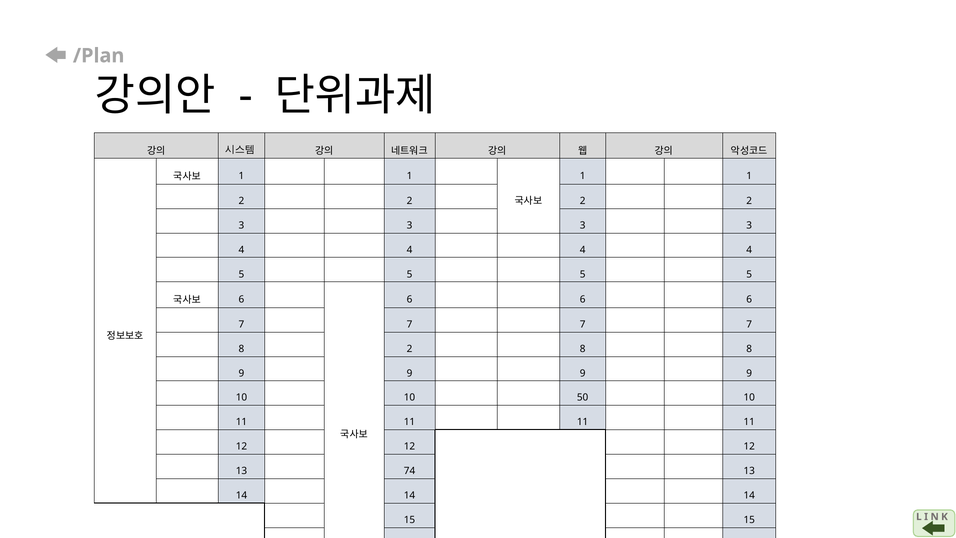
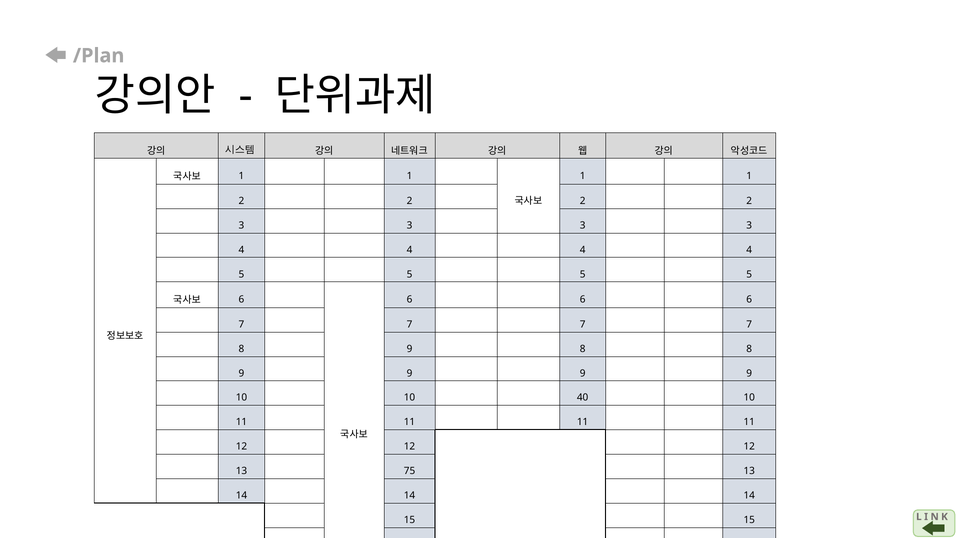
2 at (410, 349): 2 -> 9
50: 50 -> 40
74: 74 -> 75
